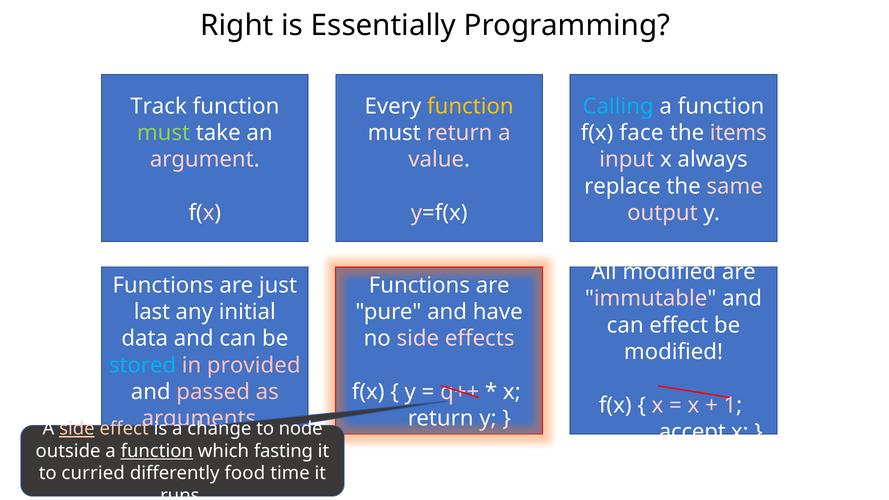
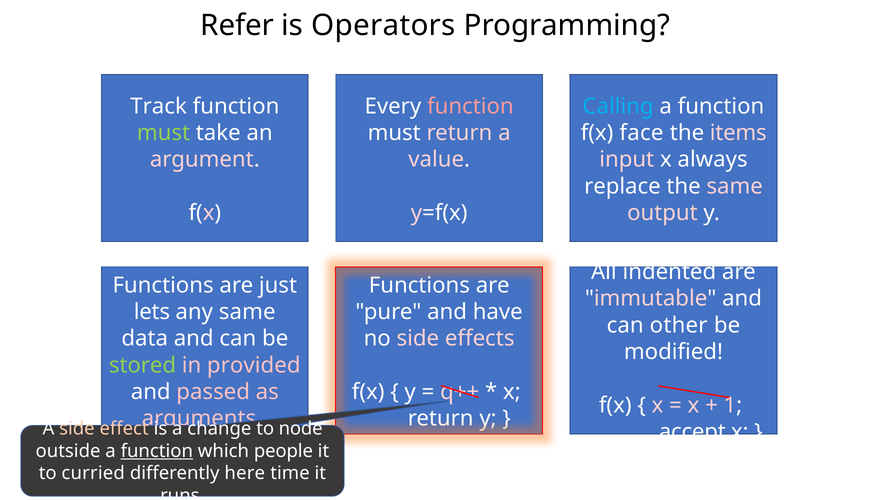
Right: Right -> Refer
Essentially: Essentially -> Operators
function at (470, 106) colour: yellow -> pink
All modified: modified -> indented
last: last -> lets
any initial: initial -> same
can effect: effect -> other
stored colour: light blue -> light green
side at (77, 429) underline: present -> none
fasting: fasting -> people
food: food -> here
